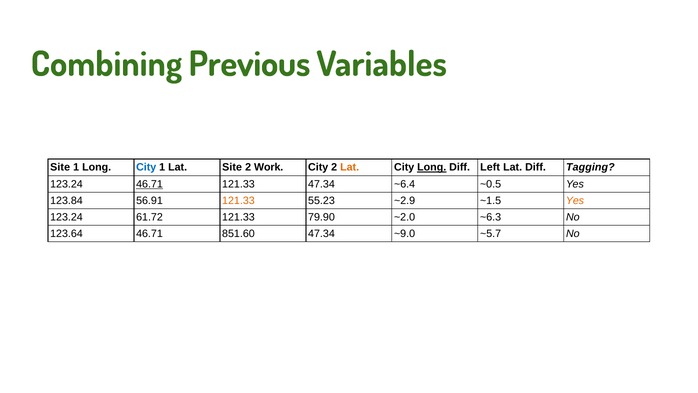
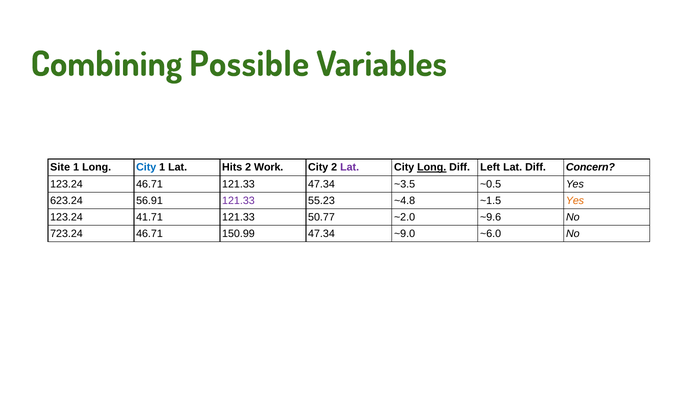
Previous: Previous -> Possible
Lat Site: Site -> Hits
Lat at (350, 167) colour: orange -> purple
Tagging: Tagging -> Concern
46.71 at (149, 184) underline: present -> none
~6.4: ~6.4 -> ~3.5
123.84: 123.84 -> 623.24
121.33 at (238, 200) colour: orange -> purple
~2.9: ~2.9 -> ~4.8
61.72: 61.72 -> 41.71
79.90: 79.90 -> 50.77
~6.3: ~6.3 -> ~9.6
123.64: 123.64 -> 723.24
851.60: 851.60 -> 150.99
~5.7: ~5.7 -> ~6.0
